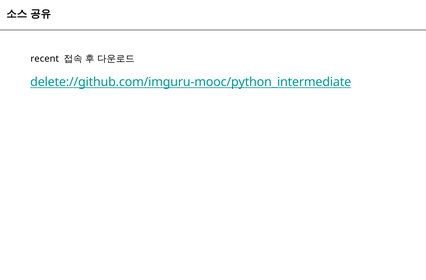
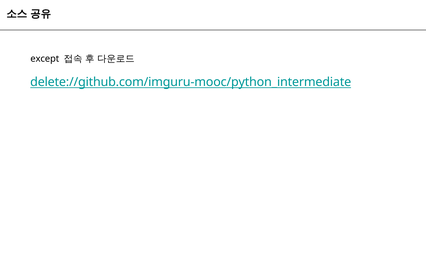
recent: recent -> except
